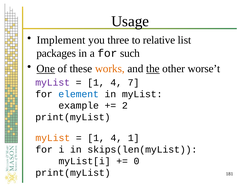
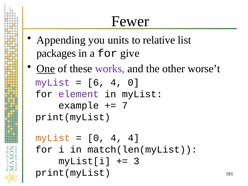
Usage: Usage -> Fewer
Implement: Implement -> Appending
three: three -> units
such: such -> give
works colour: orange -> purple
the underline: present -> none
1 at (96, 82): 1 -> 6
4 7: 7 -> 0
element colour: blue -> purple
2: 2 -> 7
1 at (96, 138): 1 -> 0
4 1: 1 -> 4
skips(len(myList: skips(len(myList -> match(len(myList
0: 0 -> 3
